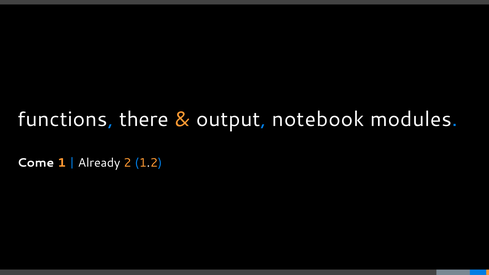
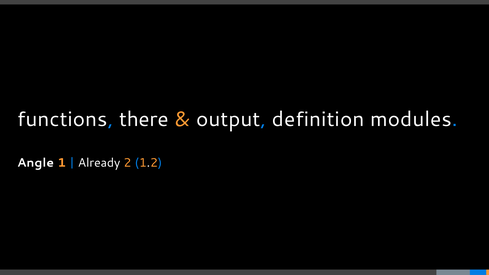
notebook: notebook -> definition
Come: Come -> Angle
